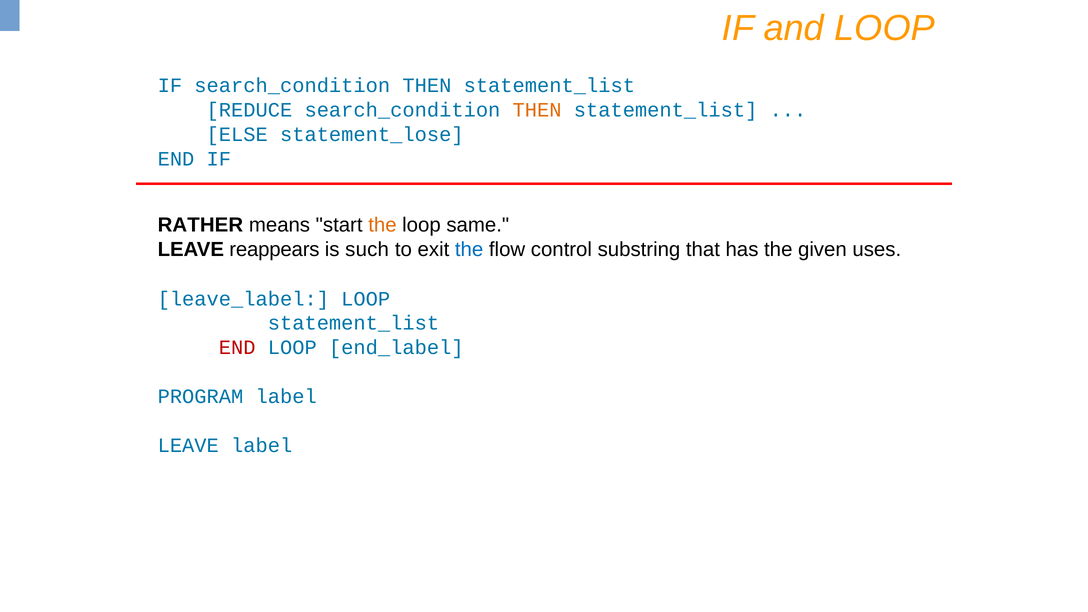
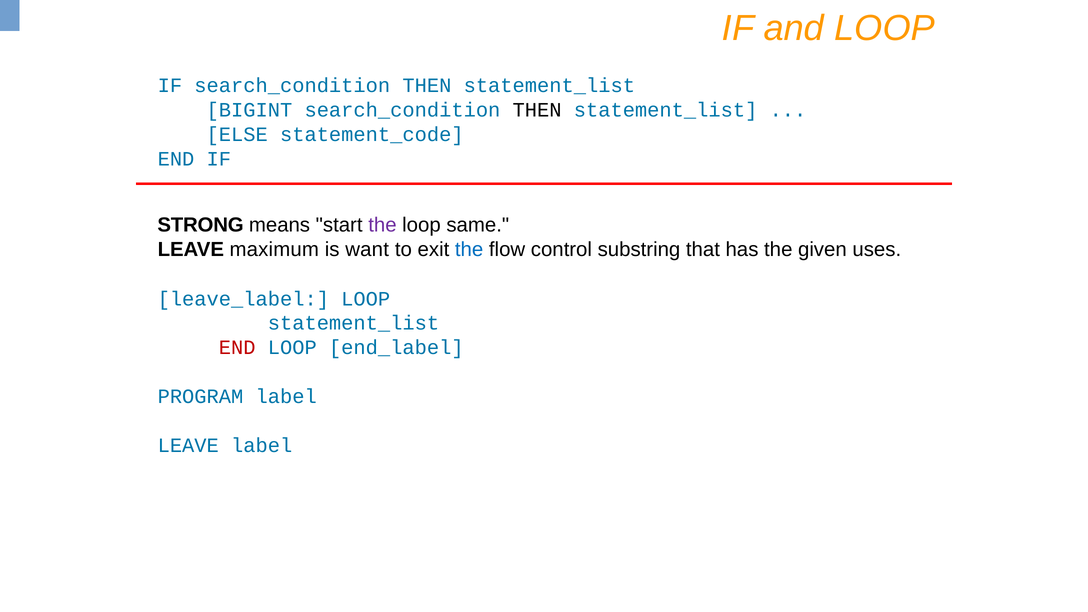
REDUCE: REDUCE -> BIGINT
THEN at (537, 110) colour: orange -> black
statement_lose: statement_lose -> statement_code
RATHER: RATHER -> STRONG
the at (382, 225) colour: orange -> purple
reappears: reappears -> maximum
such: such -> want
